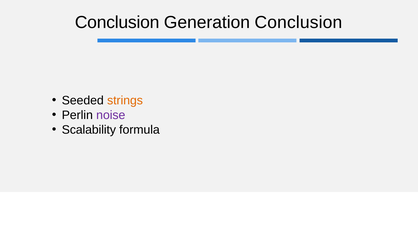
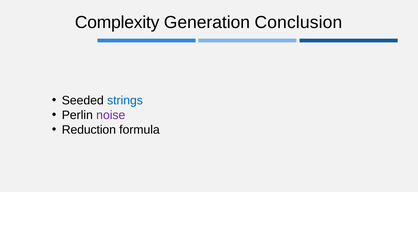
Conclusion at (117, 22): Conclusion -> Complexity
strings colour: orange -> blue
Scalability: Scalability -> Reduction
